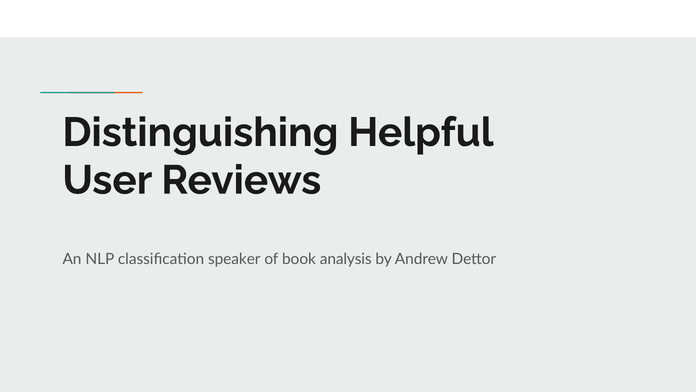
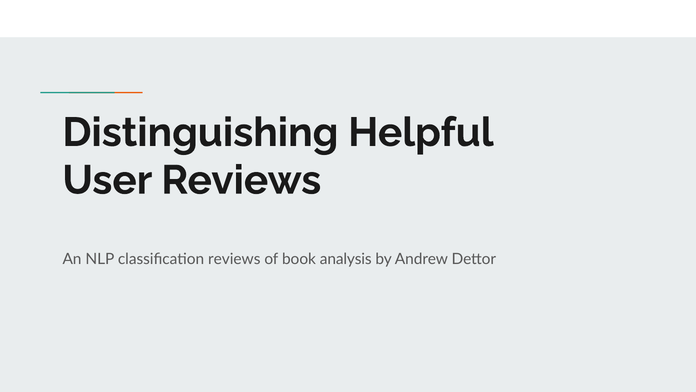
classification speaker: speaker -> reviews
